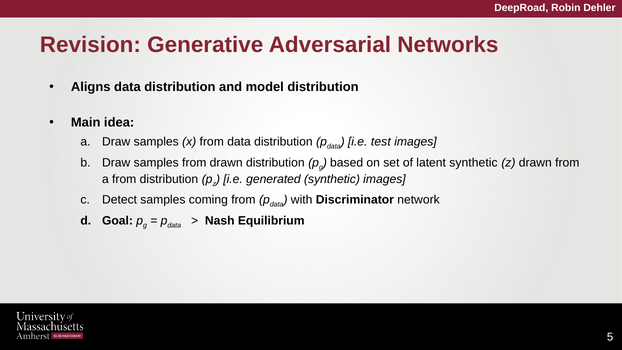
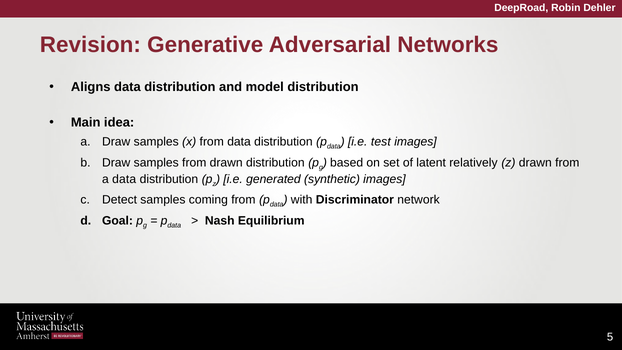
latent synthetic: synthetic -> relatively
a from: from -> data
